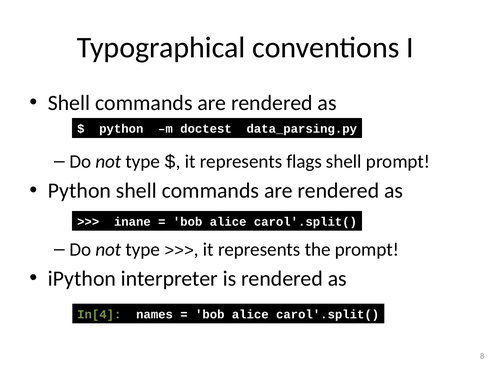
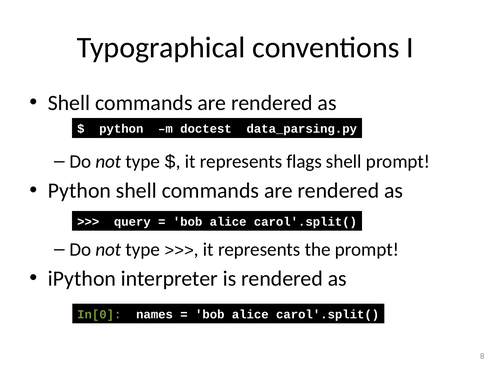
inane: inane -> query
In[4: In[4 -> In[0
